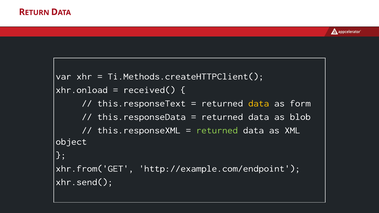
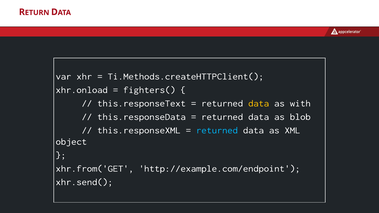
received(: received( -> fighters(
form: form -> with
returned at (217, 130) colour: light green -> light blue
